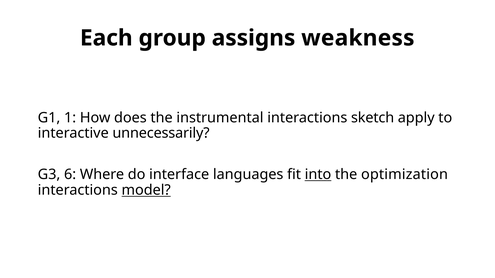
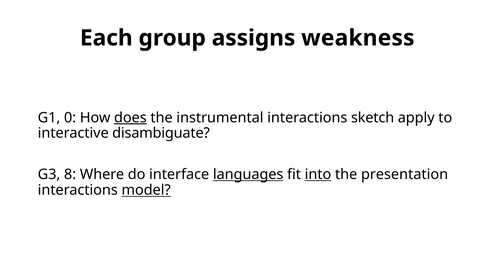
1: 1 -> 0
does underline: none -> present
unnecessarily: unnecessarily -> disambiguate
6: 6 -> 8
languages underline: none -> present
optimization: optimization -> presentation
